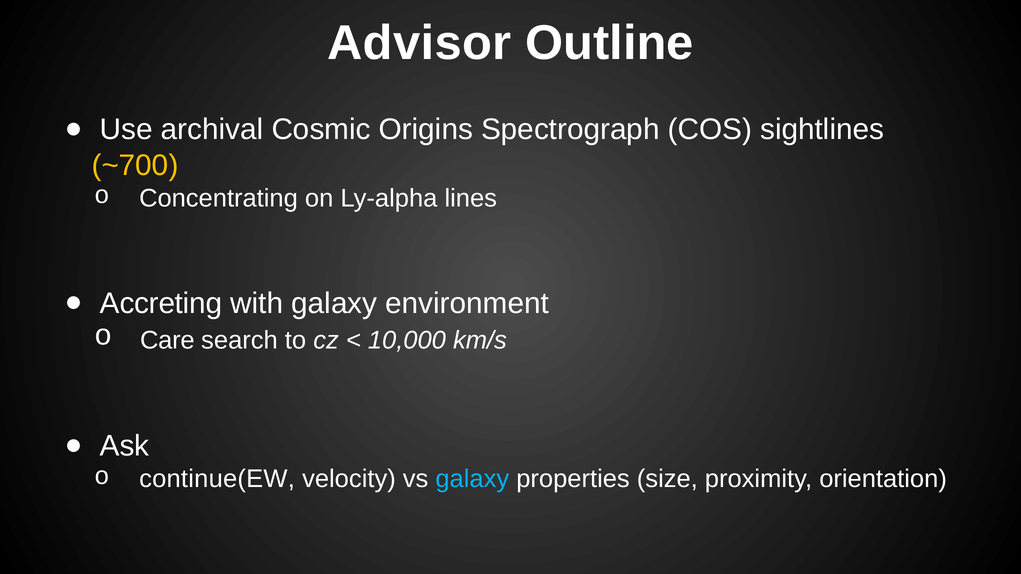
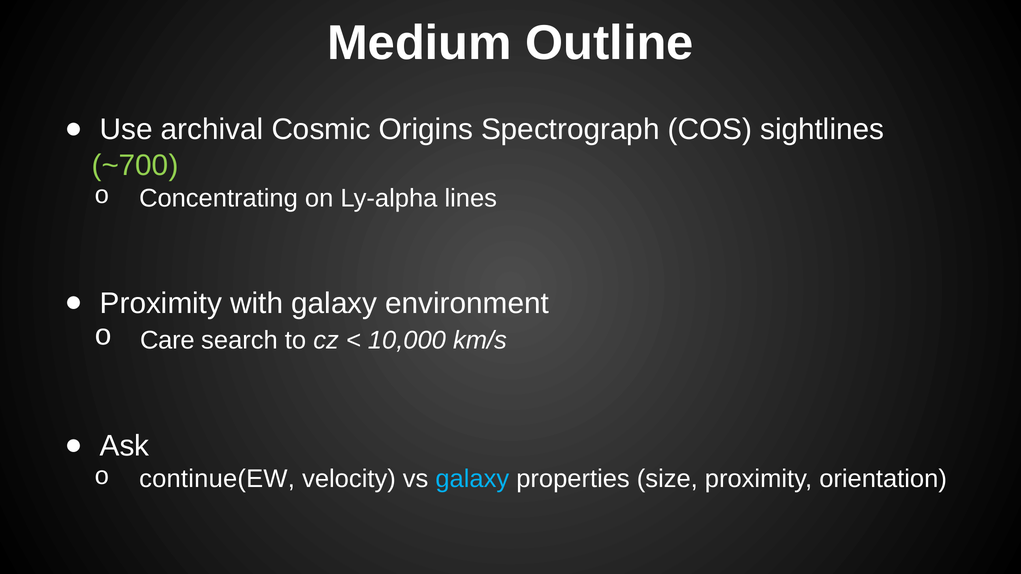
Advisor: Advisor -> Medium
~700 colour: yellow -> light green
Accreting at (161, 303): Accreting -> Proximity
